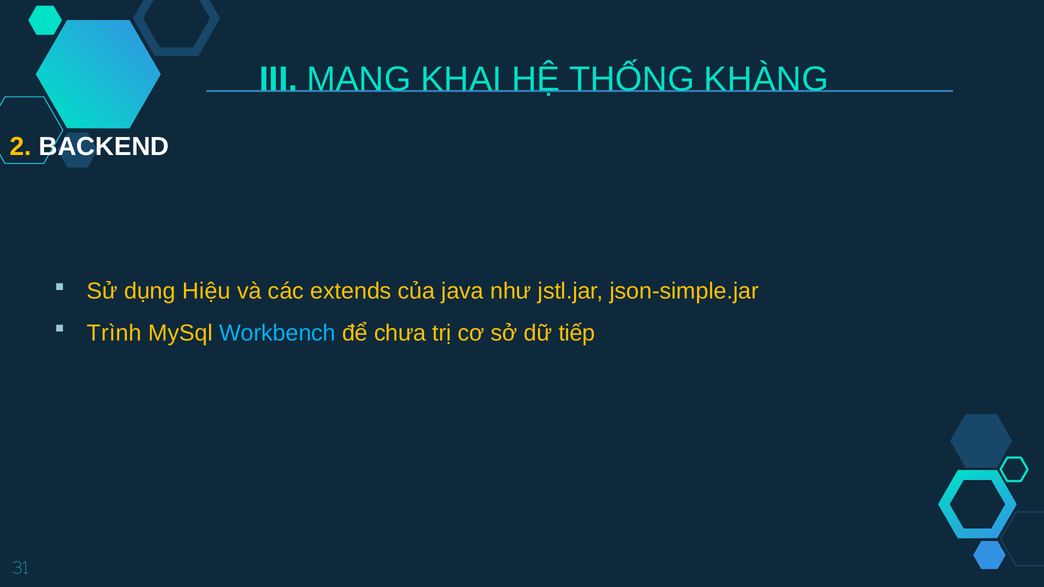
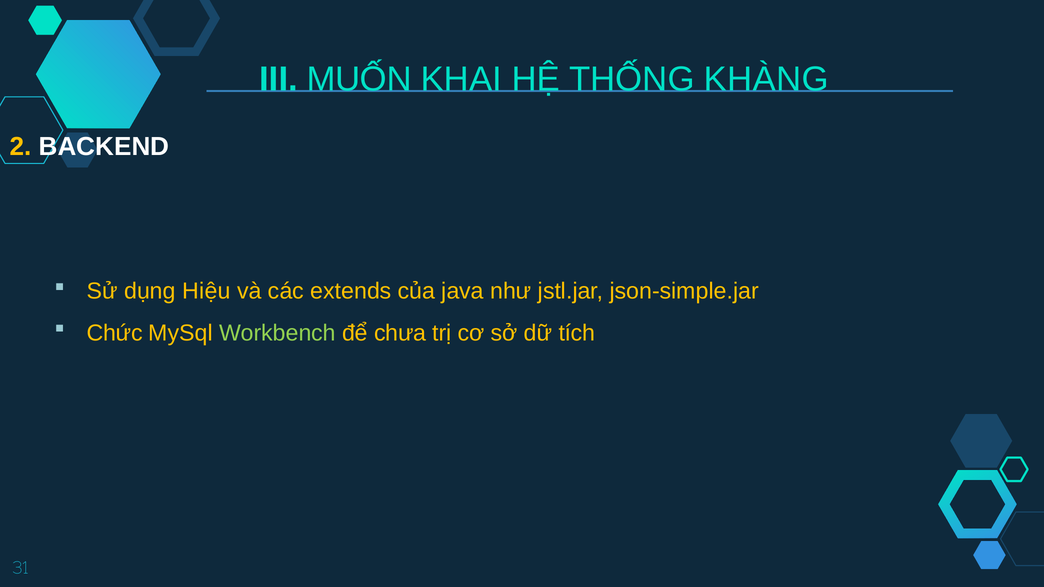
MANG: MANG -> MUỐN
Trình: Trình -> Chức
Workbench colour: light blue -> light green
tiếp: tiếp -> tích
